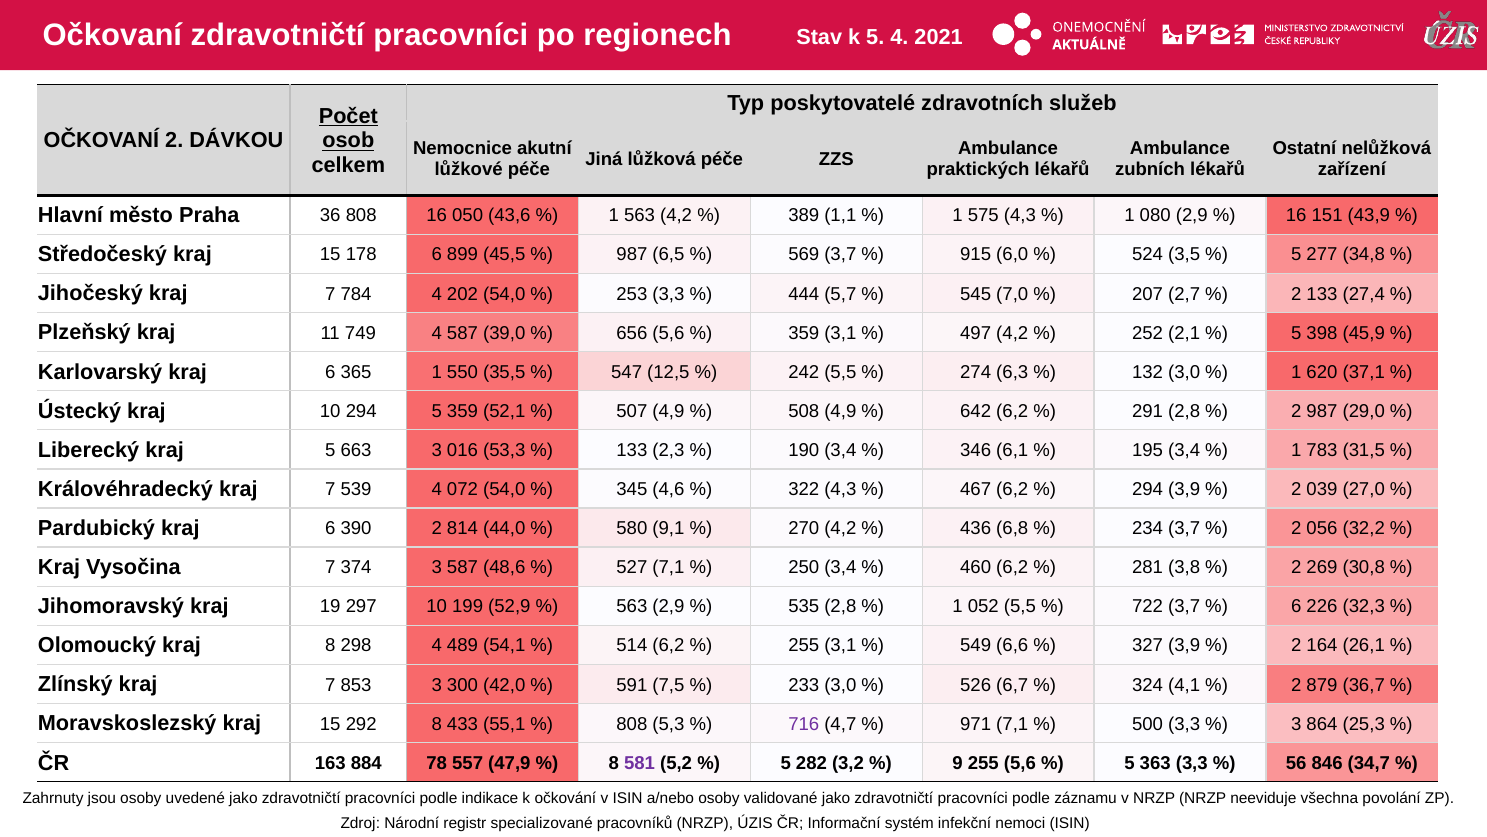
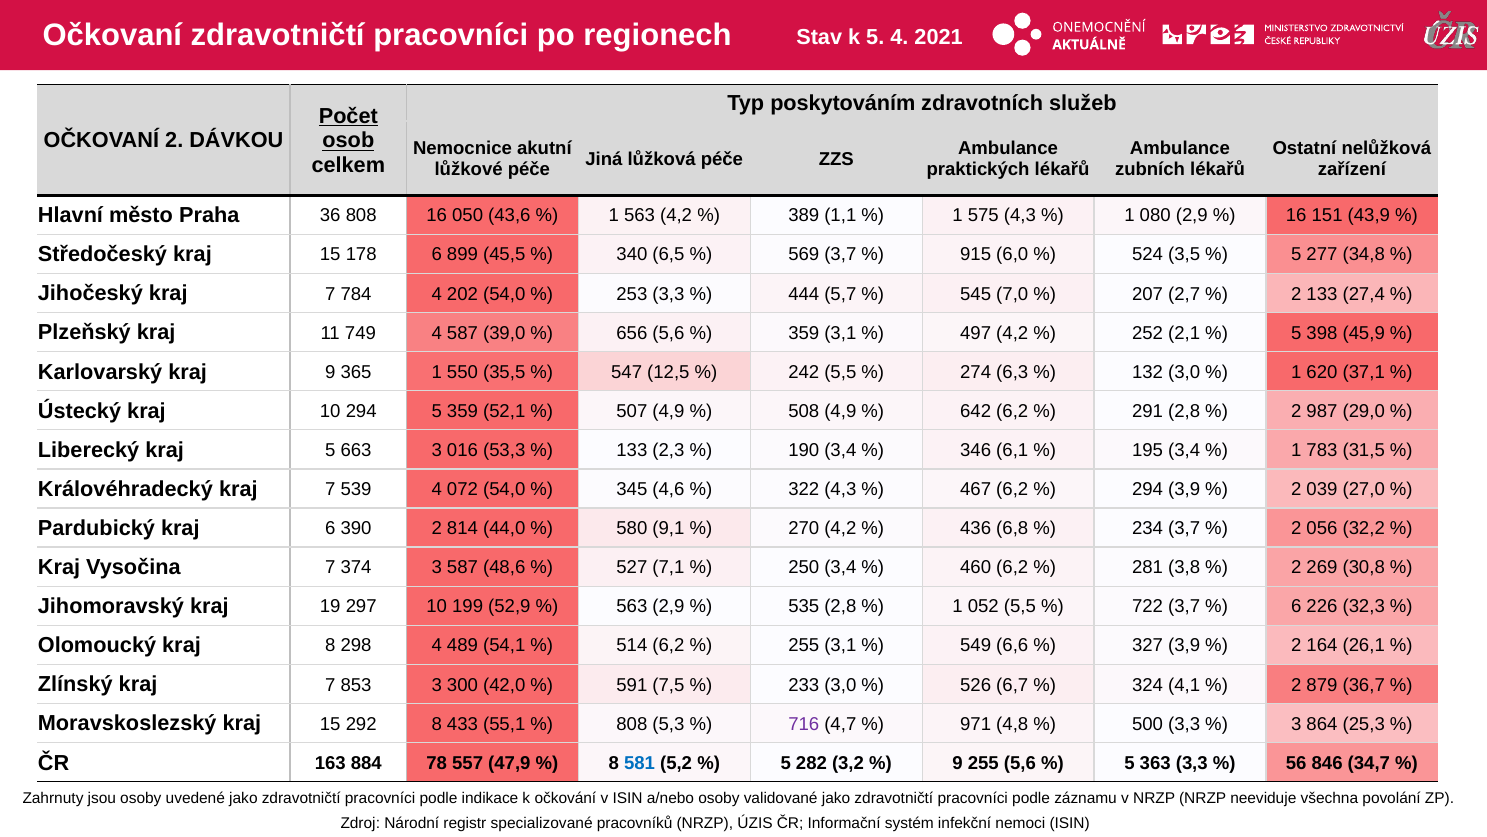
poskytovatelé: poskytovatelé -> poskytováním
987 at (632, 255): 987 -> 340
Karlovarský kraj 6: 6 -> 9
971 7,1: 7,1 -> 4,8
581 colour: purple -> blue
